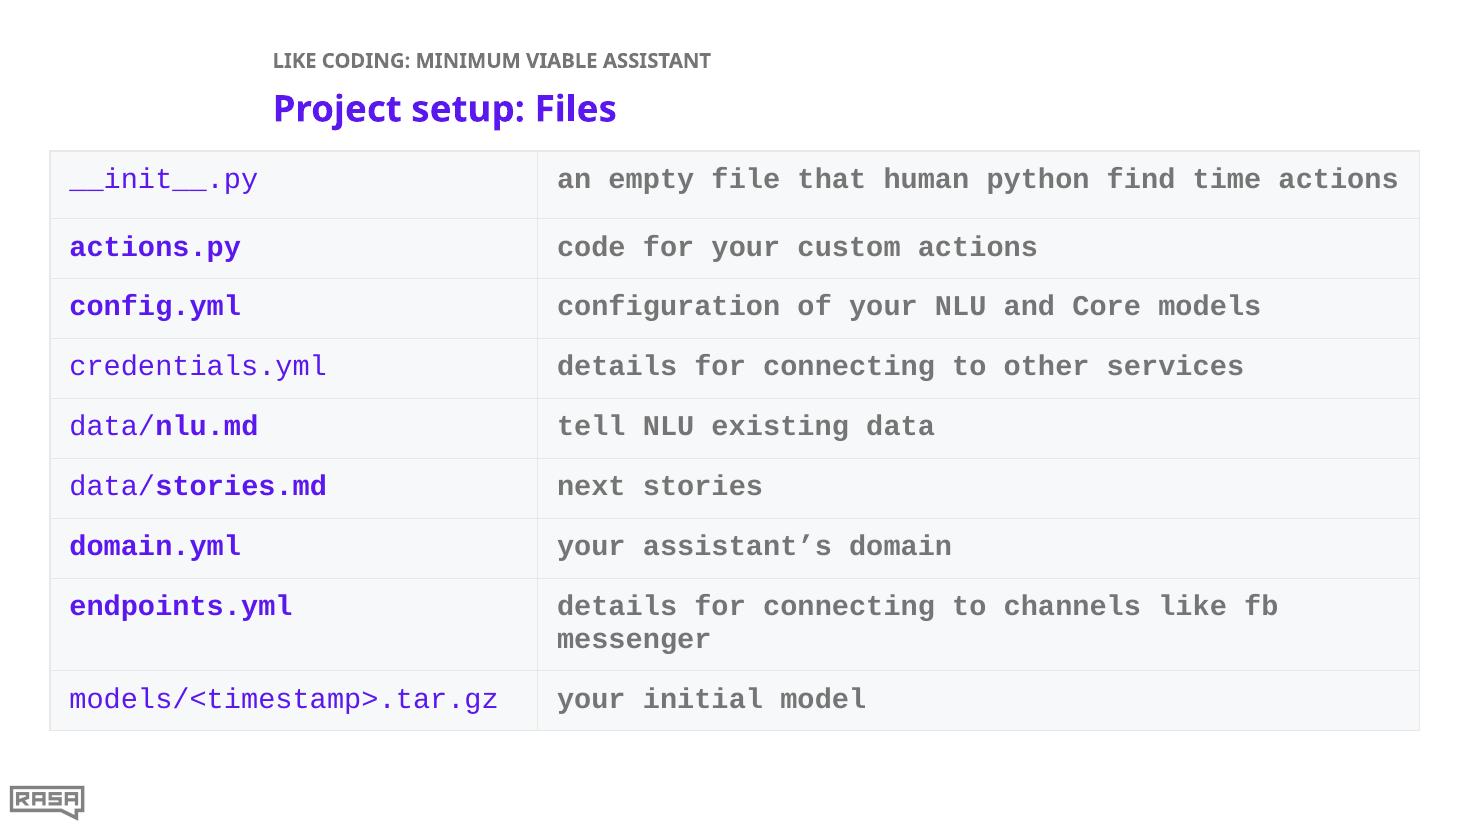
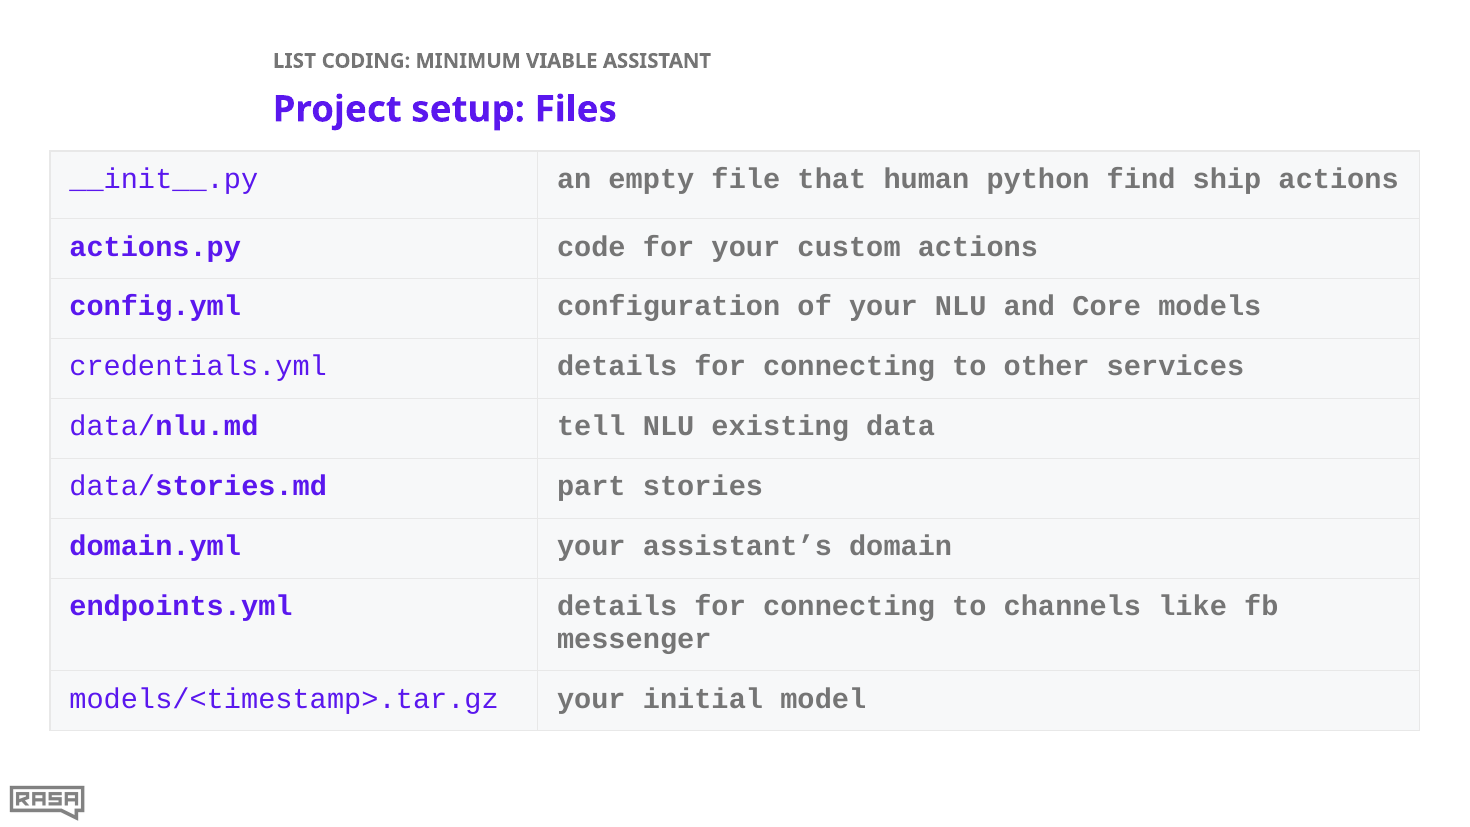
LIKE at (295, 61): LIKE -> LIST
time: time -> ship
next: next -> part
